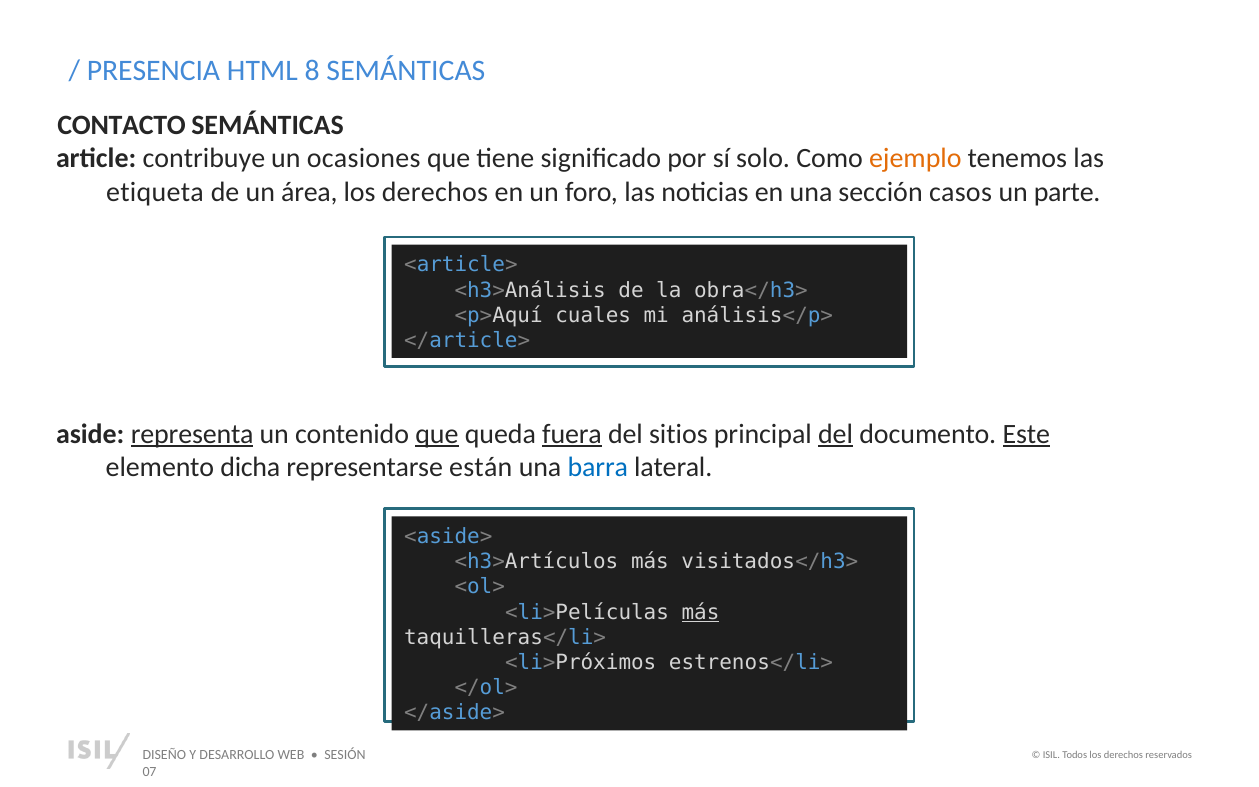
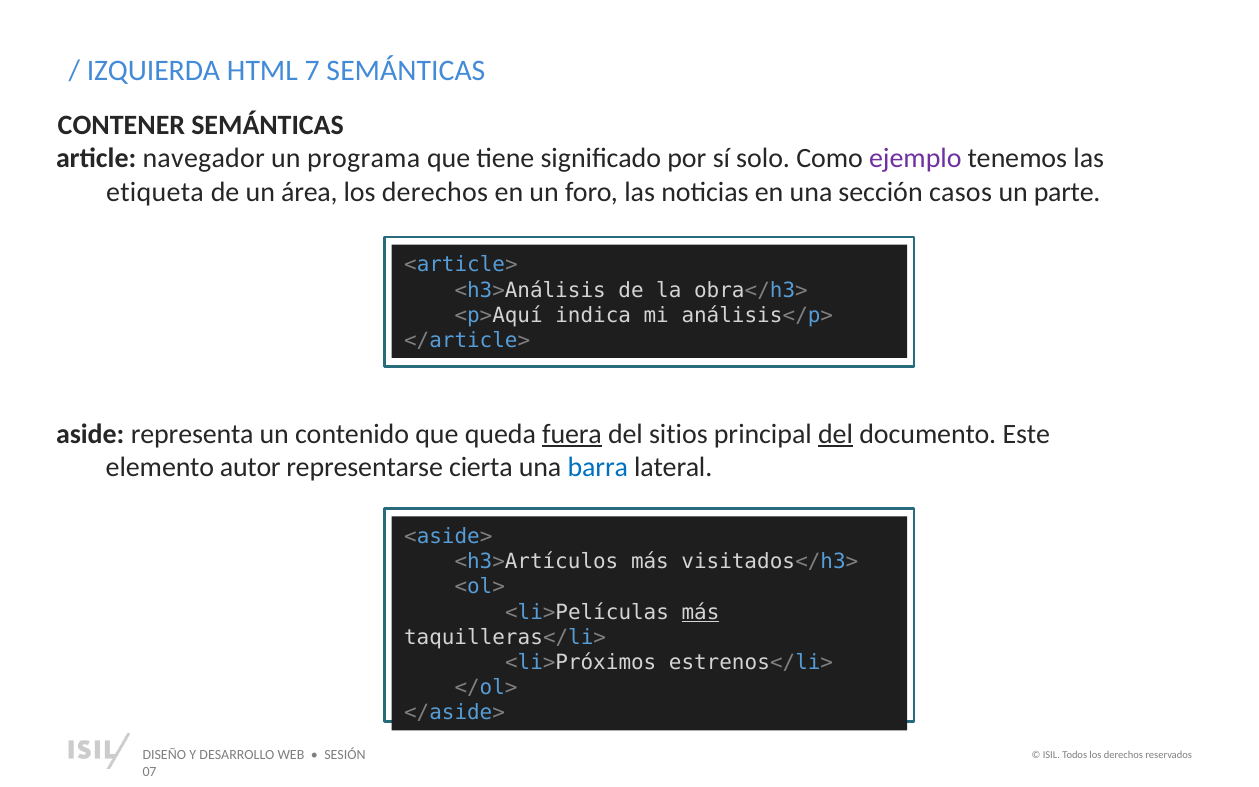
PRESENCIA: PRESENCIA -> IZQUIERDA
8: 8 -> 7
CONTACTO: CONTACTO -> CONTENER
contribuye: contribuye -> navegador
ocasiones: ocasiones -> programa
ejemplo colour: orange -> purple
cuales: cuales -> indica
representa underline: present -> none
que at (437, 434) underline: present -> none
Este underline: present -> none
dicha: dicha -> autor
están: están -> cierta
